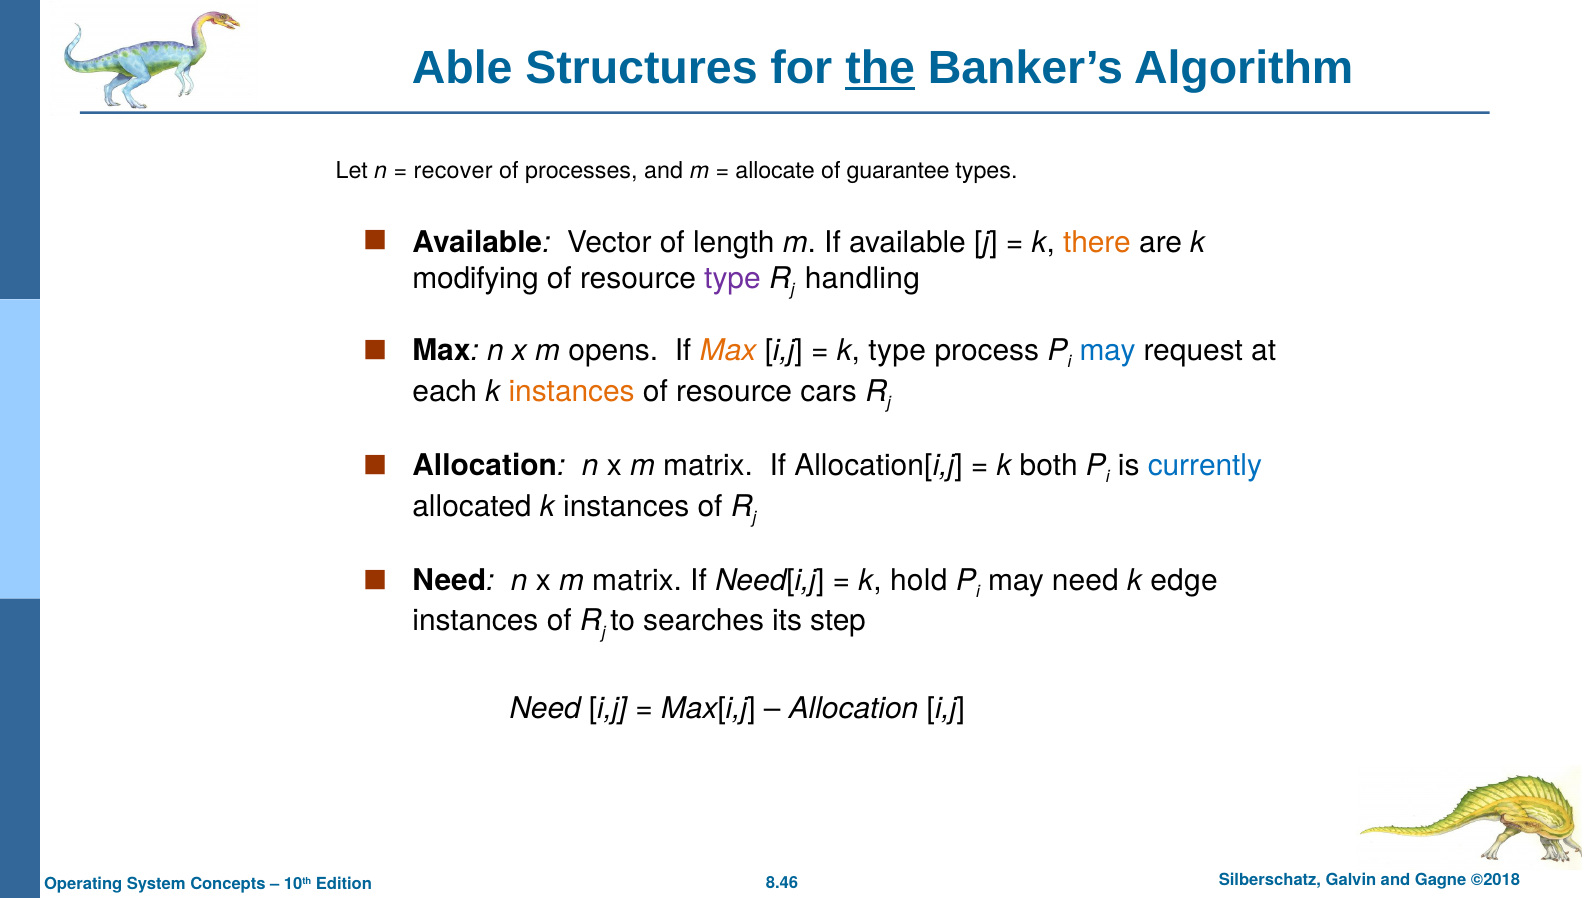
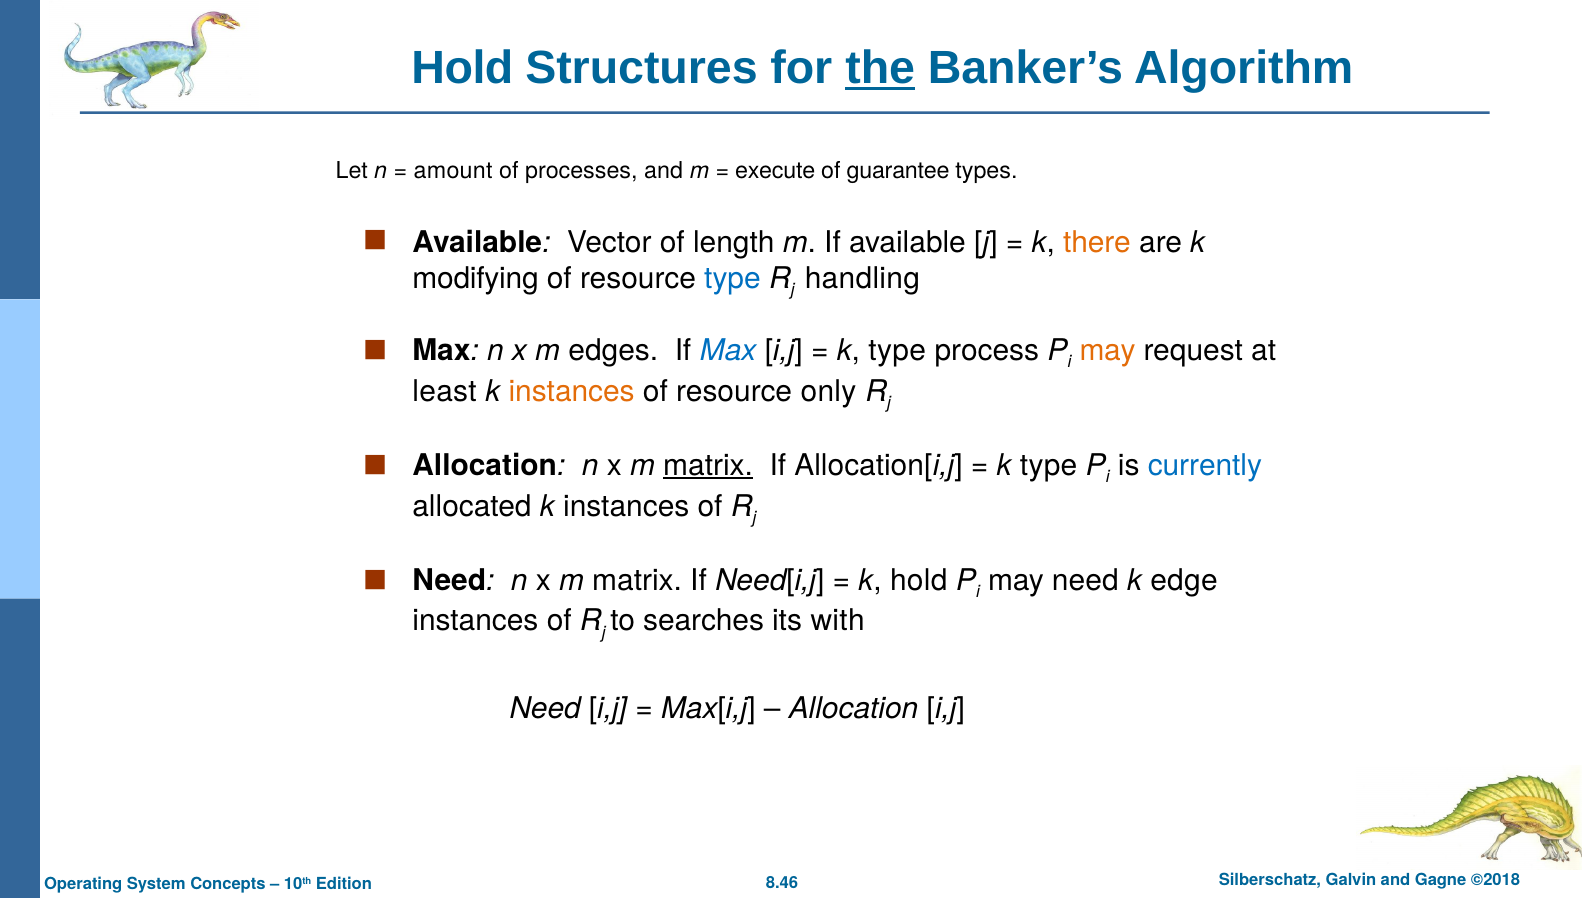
Able at (462, 69): Able -> Hold
recover: recover -> amount
allocate: allocate -> execute
type at (732, 278) colour: purple -> blue
opens: opens -> edges
Max at (728, 350) colour: orange -> blue
may at (1108, 350) colour: blue -> orange
each: each -> least
cars: cars -> only
matrix at (708, 465) underline: none -> present
both at (1049, 465): both -> type
step: step -> with
